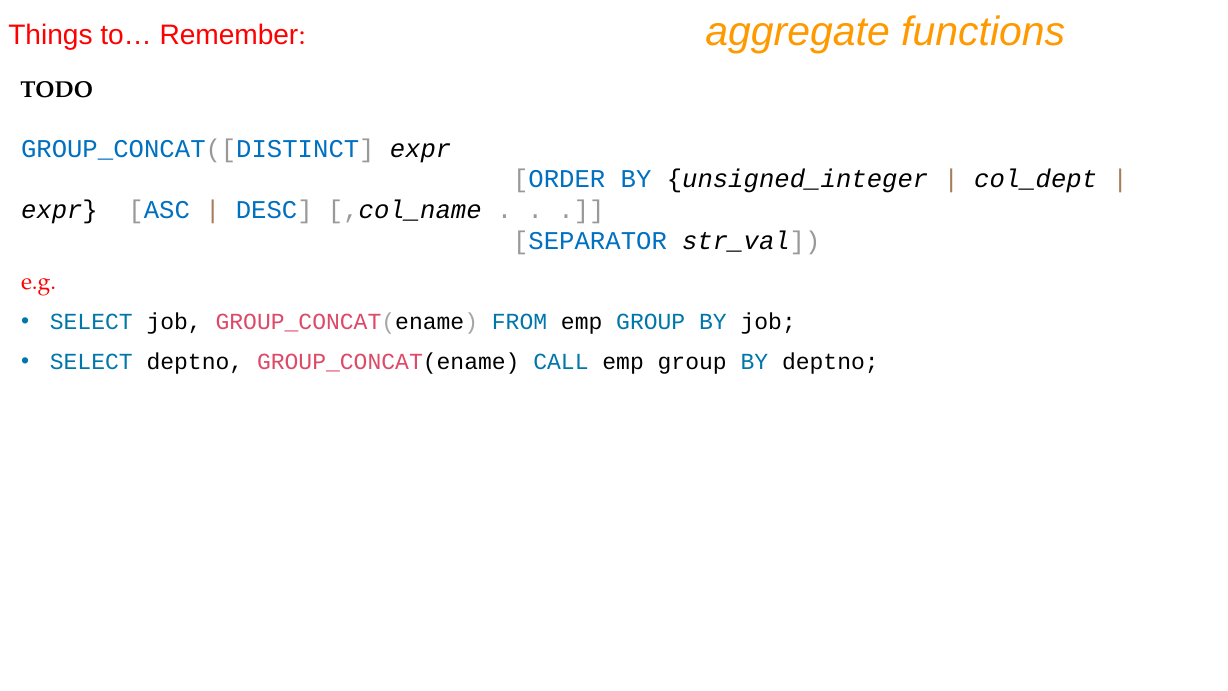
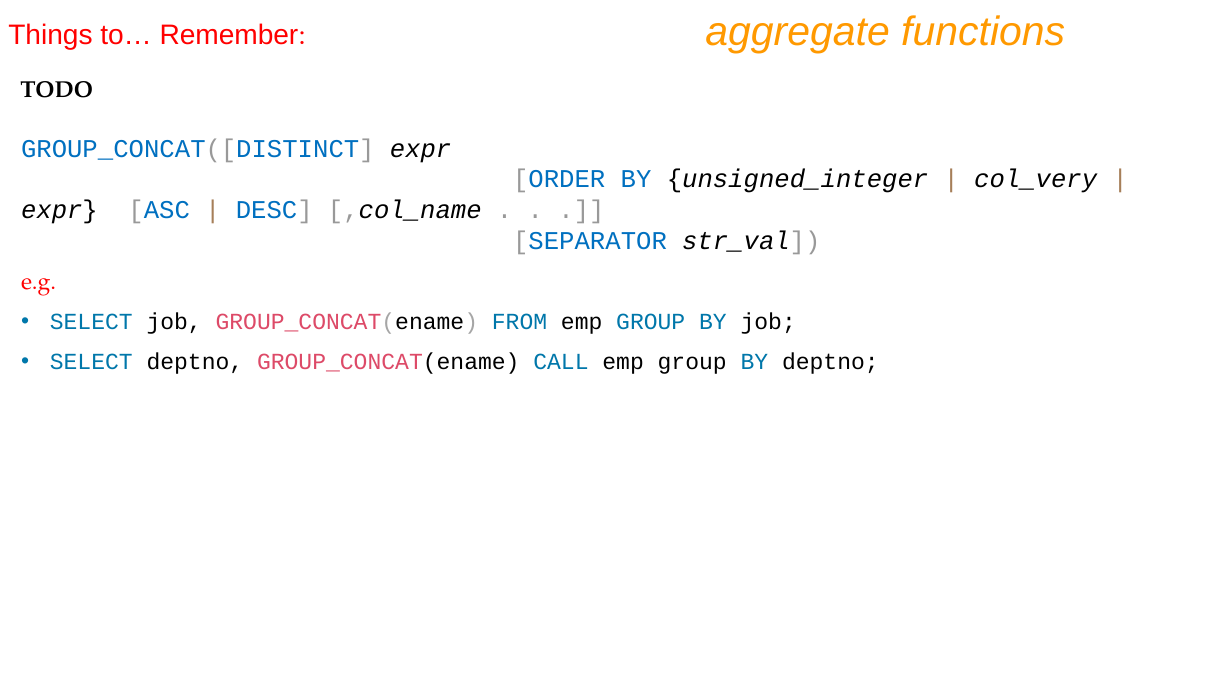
col_dept: col_dept -> col_very
